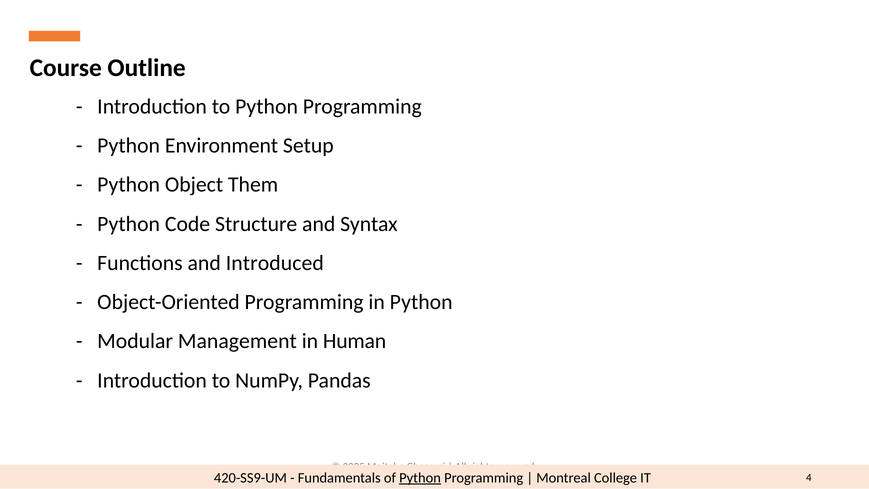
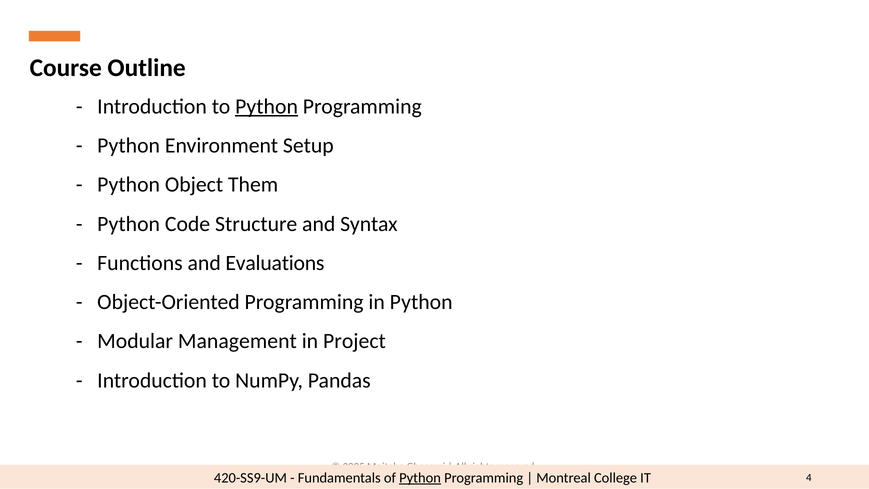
Python at (267, 106) underline: none -> present
Introduced: Introduced -> Evaluations
Human: Human -> Project
